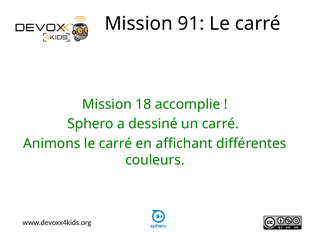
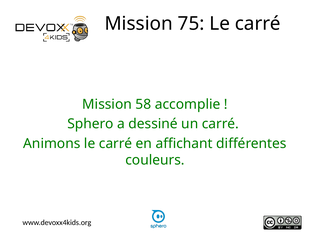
91: 91 -> 75
18: 18 -> 58
